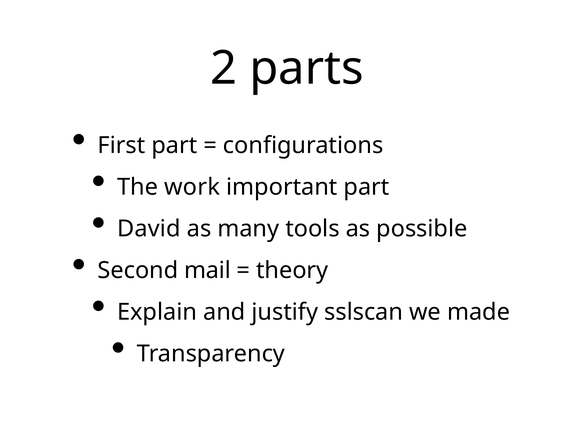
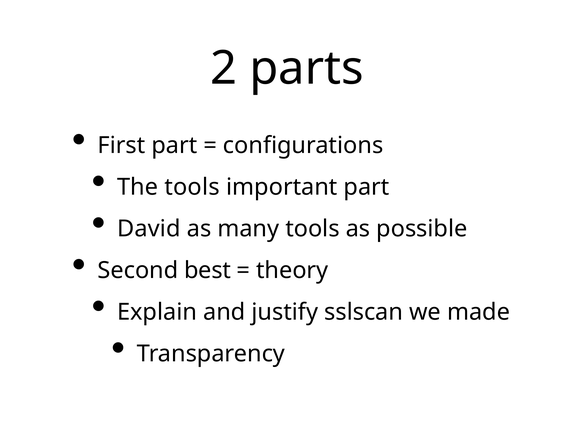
The work: work -> tools
mail: mail -> best
